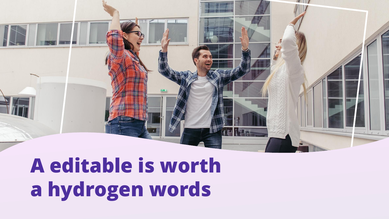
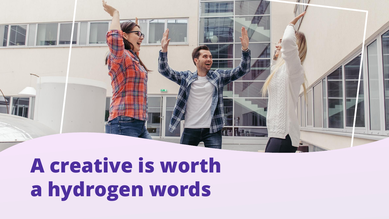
editable: editable -> creative
